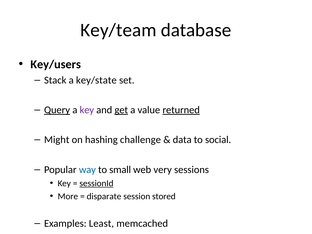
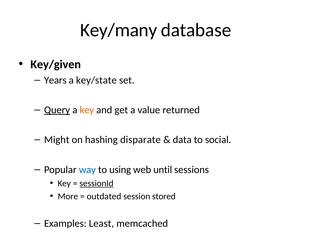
Key/team: Key/team -> Key/many
Key/users: Key/users -> Key/given
Stack: Stack -> Years
key at (87, 110) colour: purple -> orange
get underline: present -> none
returned underline: present -> none
challenge: challenge -> disparate
small: small -> using
very: very -> until
disparate: disparate -> outdated
